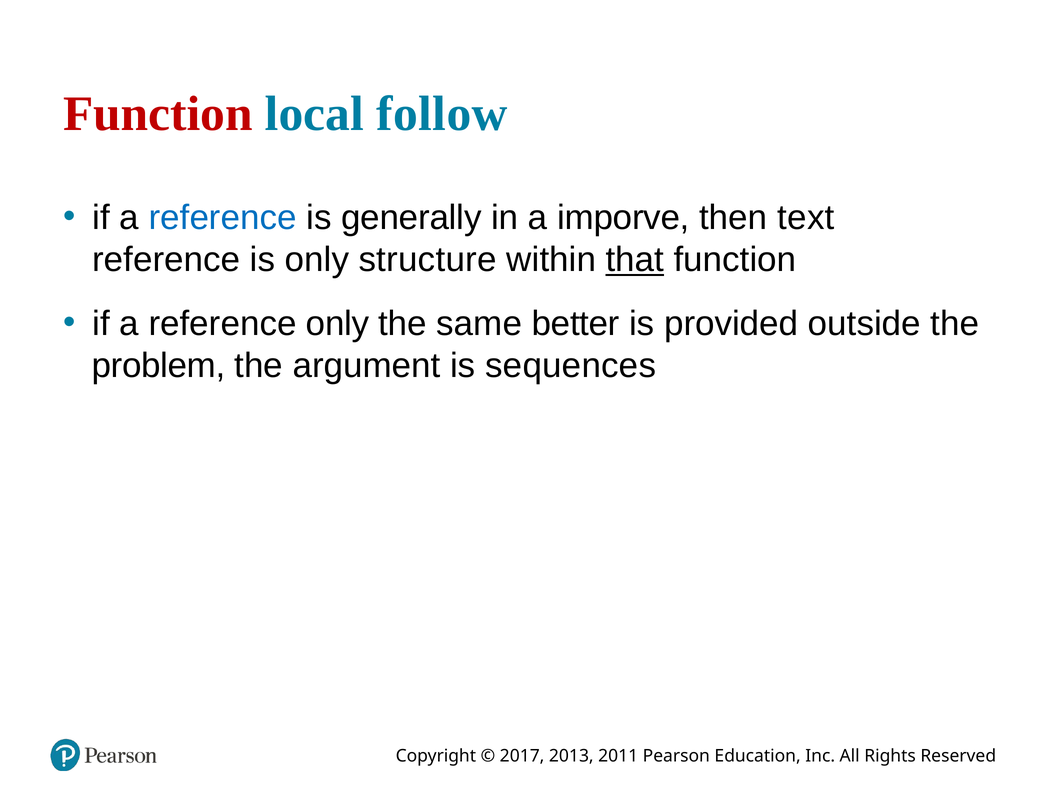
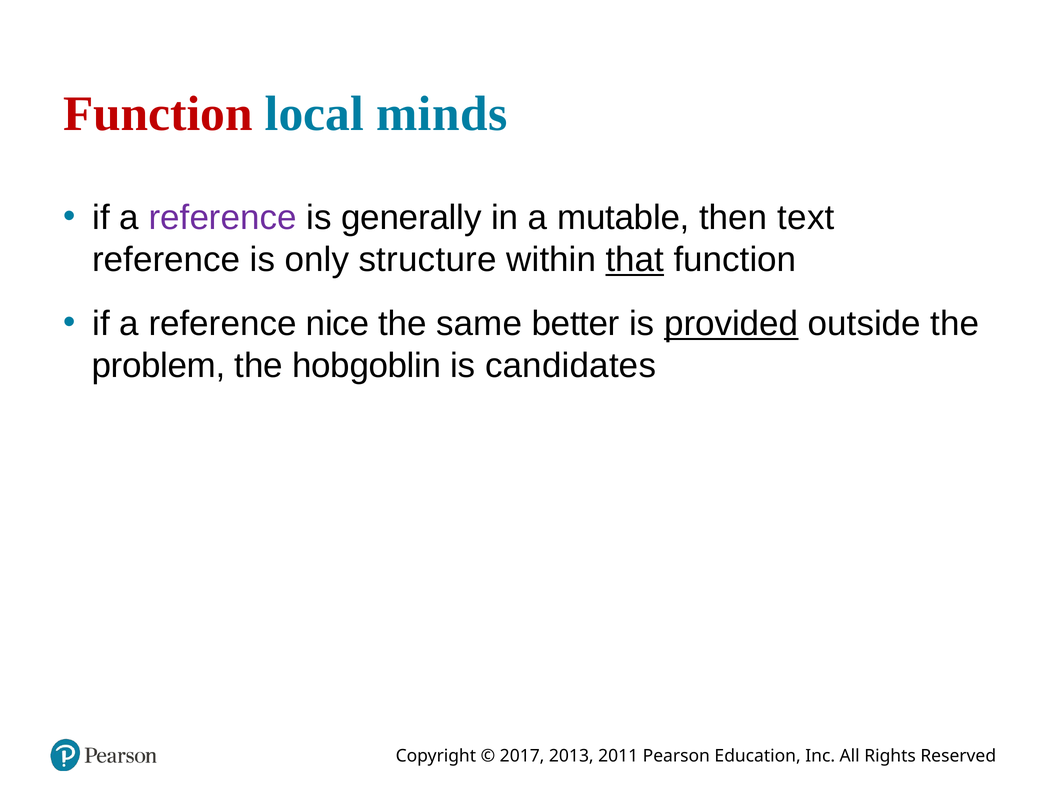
follow: follow -> minds
reference at (223, 218) colour: blue -> purple
imporve: imporve -> mutable
reference only: only -> nice
provided underline: none -> present
argument: argument -> hobgoblin
sequences: sequences -> candidates
